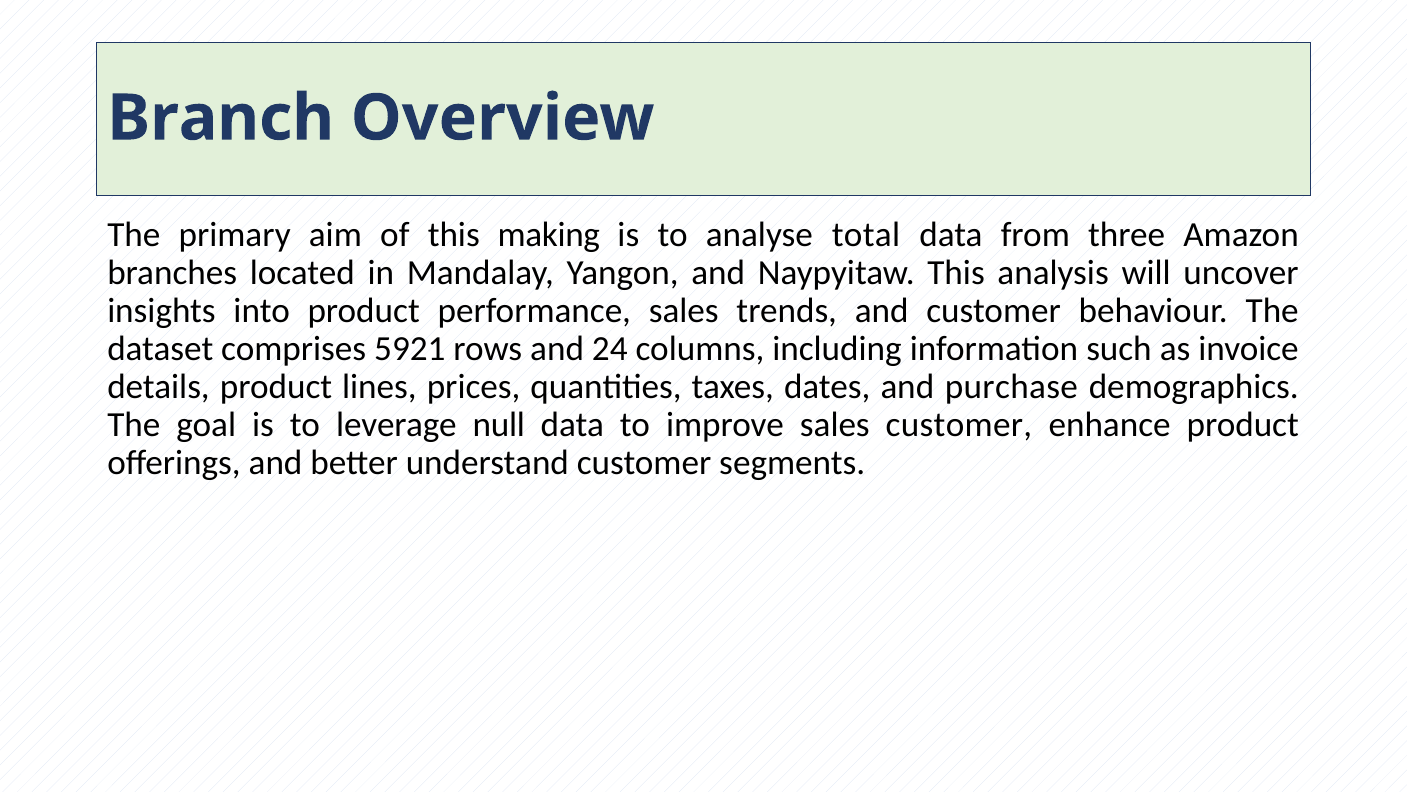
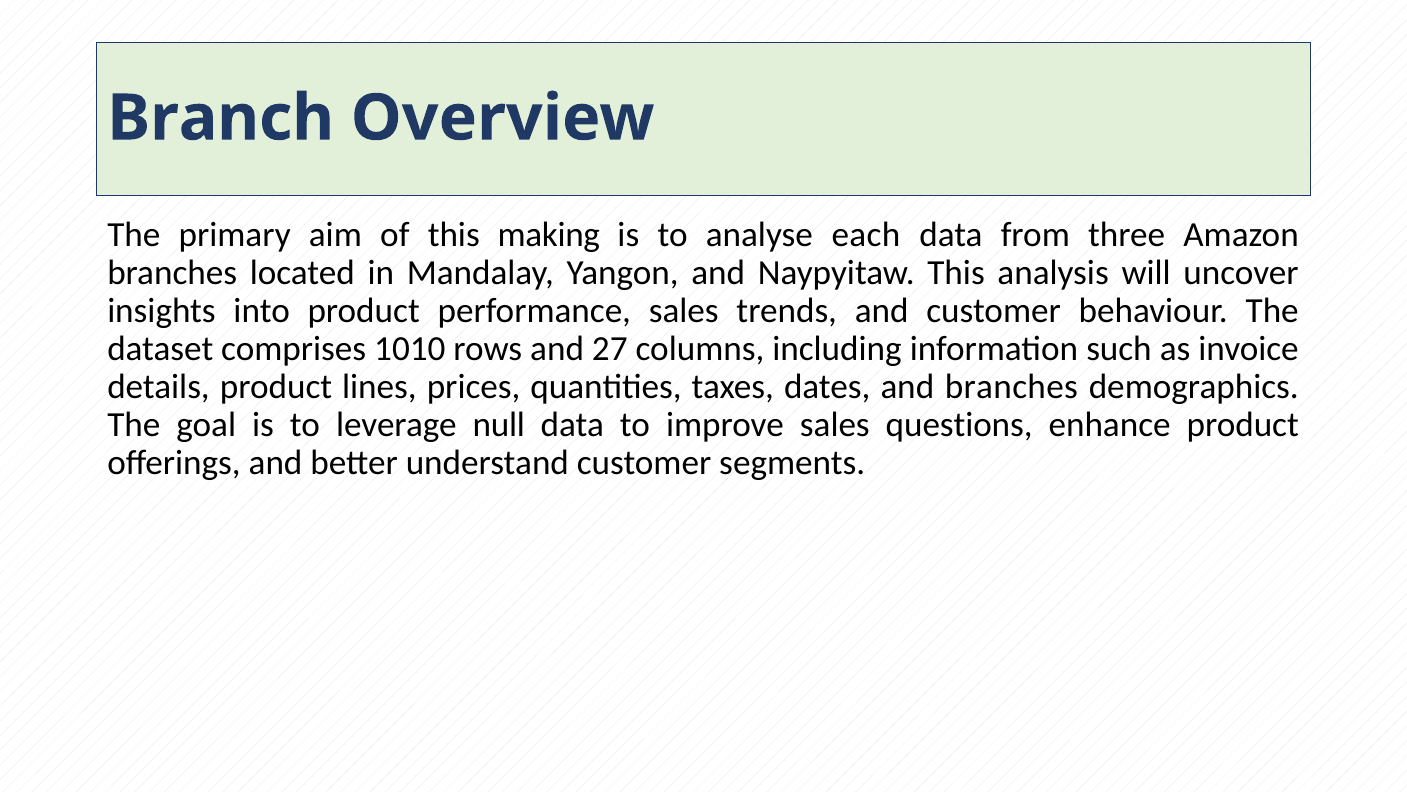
total: total -> each
5921: 5921 -> 1010
24: 24 -> 27
and purchase: purchase -> branches
sales customer: customer -> questions
